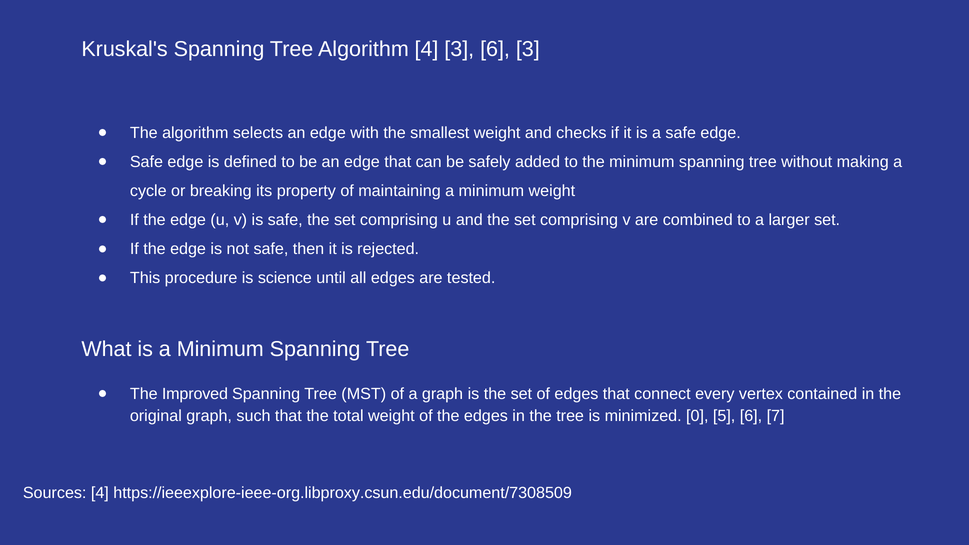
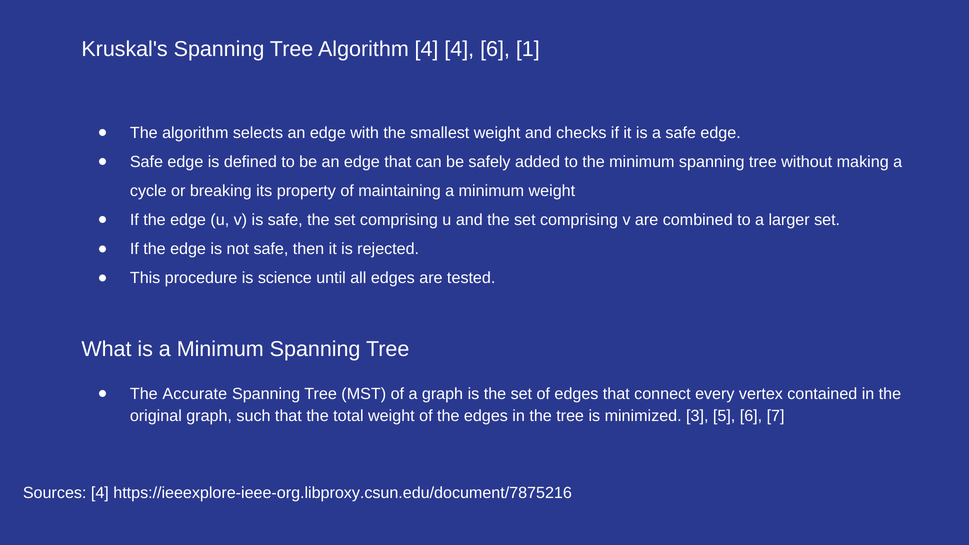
4 3: 3 -> 4
6 3: 3 -> 1
Improved: Improved -> Accurate
0: 0 -> 3
https://ieeexplore-ieee-org.libproxy.csun.edu/document/7308509: https://ieeexplore-ieee-org.libproxy.csun.edu/document/7308509 -> https://ieeexplore-ieee-org.libproxy.csun.edu/document/7875216
